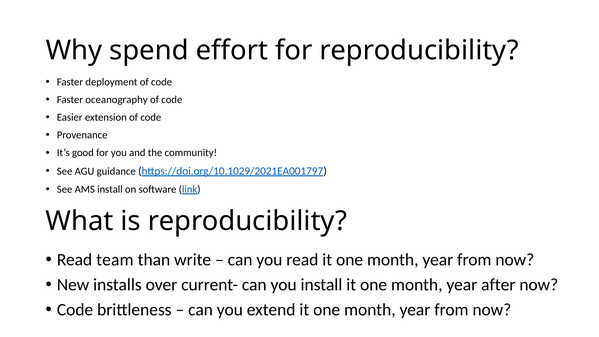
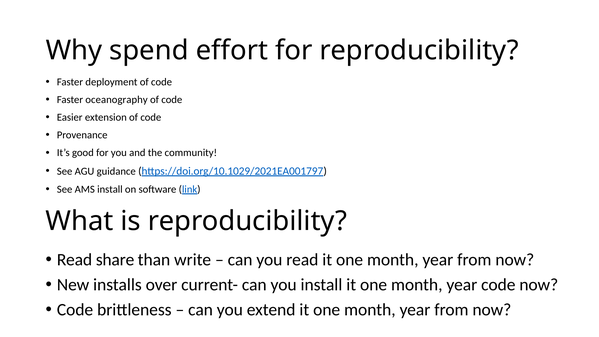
team: team -> share
year after: after -> code
